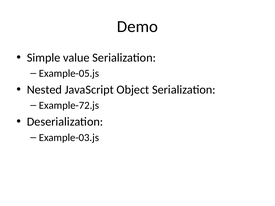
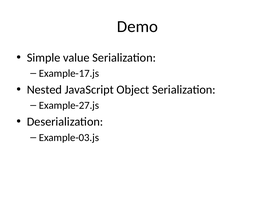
Example-05.js: Example-05.js -> Example-17.js
Example-72.js: Example-72.js -> Example-27.js
